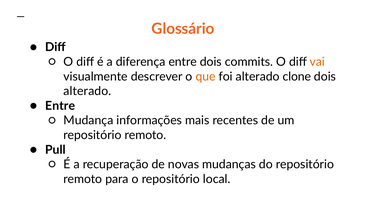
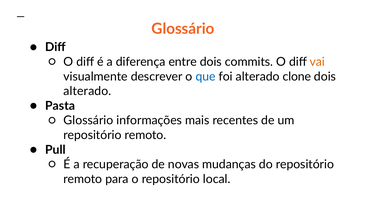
que colour: orange -> blue
Entre at (60, 106): Entre -> Pasta
Mudança at (88, 120): Mudança -> Glossário
